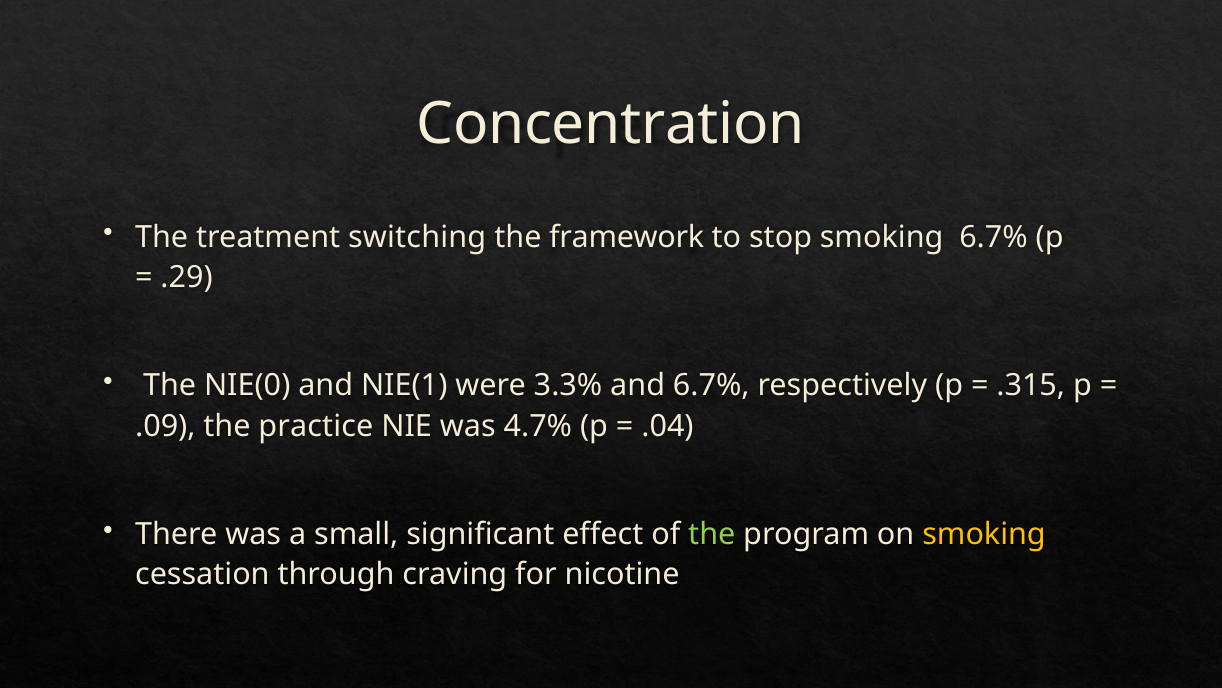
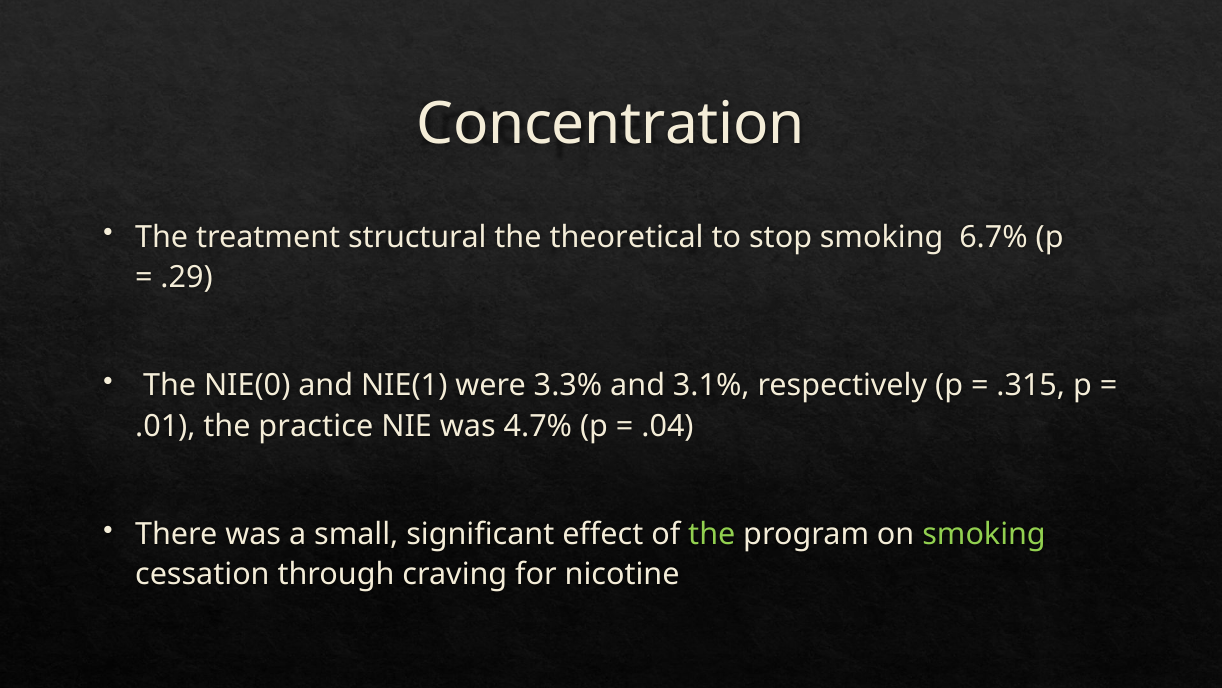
switching: switching -> structural
framework: framework -> theoretical
and 6.7%: 6.7% -> 3.1%
.09: .09 -> .01
smoking at (984, 534) colour: yellow -> light green
